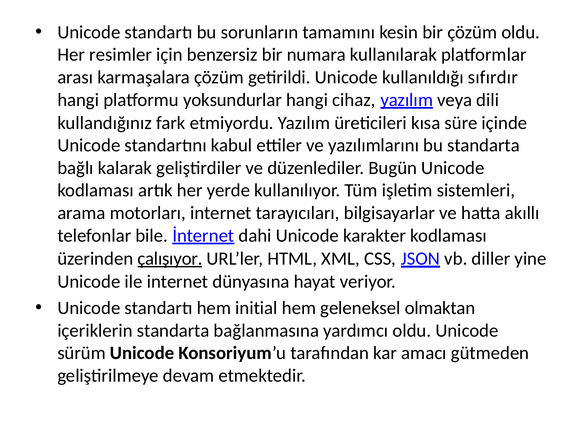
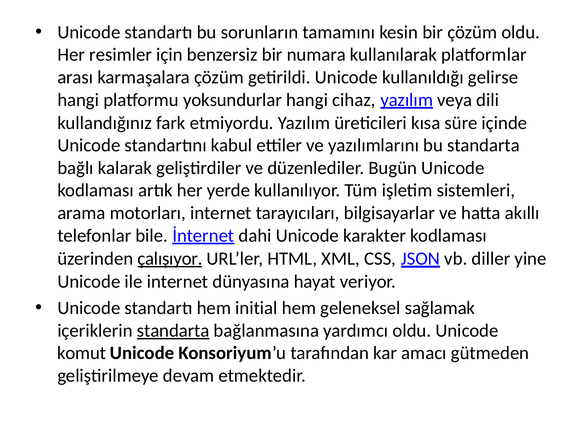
sıfırdır: sıfırdır -> gelirse
olmaktan: olmaktan -> sağlamak
standarta at (173, 331) underline: none -> present
sürüm: sürüm -> komut
